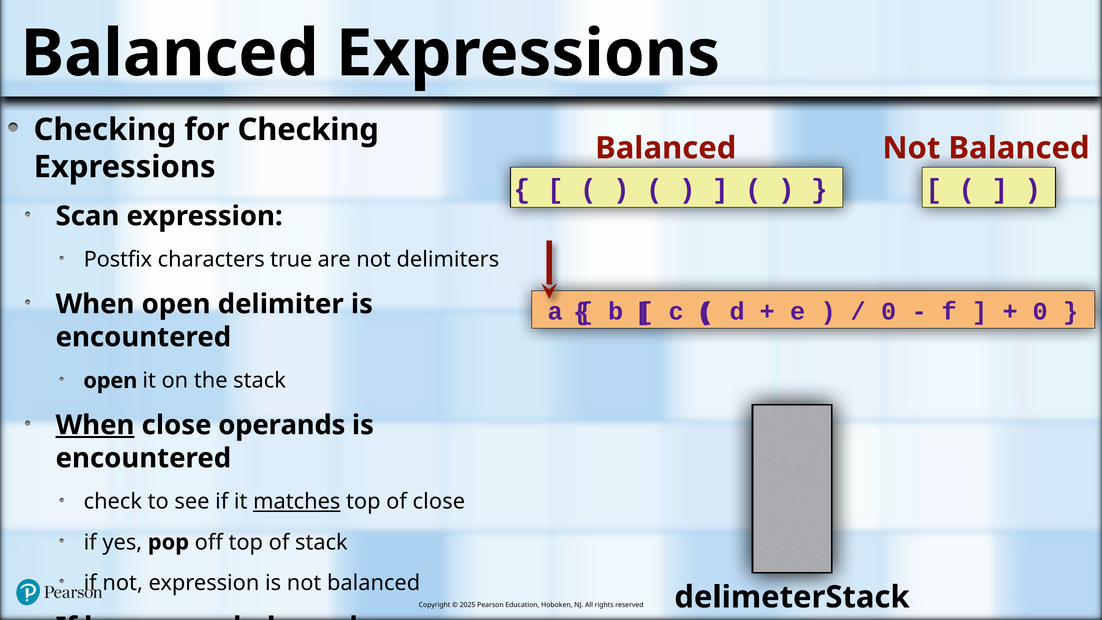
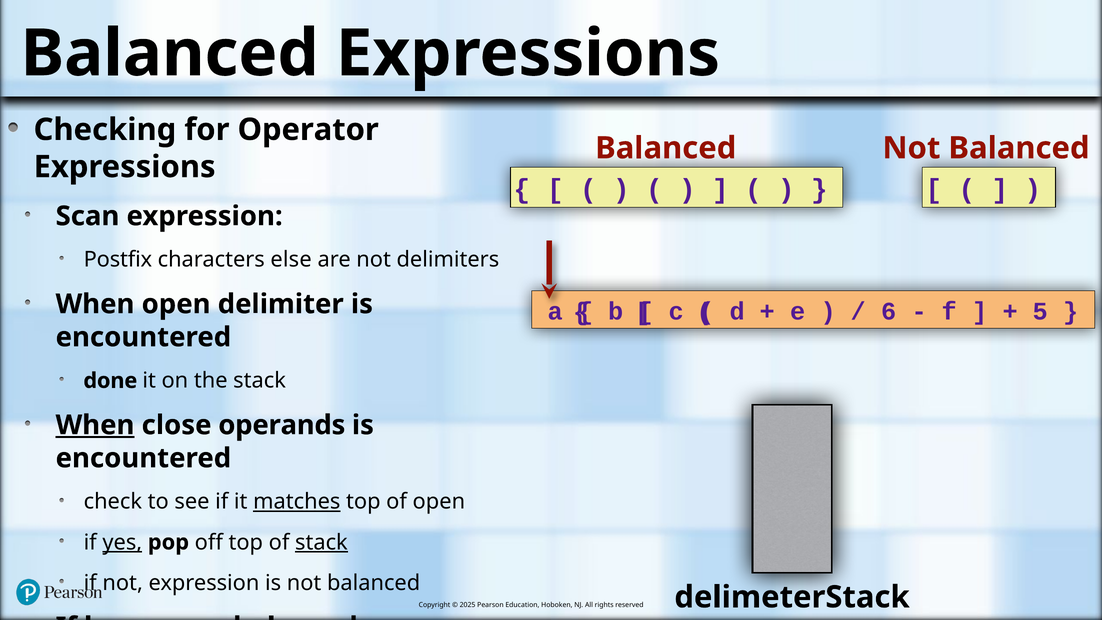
for Checking: Checking -> Operator
true: true -> else
0 at (889, 311): 0 -> 6
0 at (1040, 311): 0 -> 5
open at (110, 381): open -> done
of close: close -> open
yes underline: none -> present
stack at (321, 542) underline: none -> present
